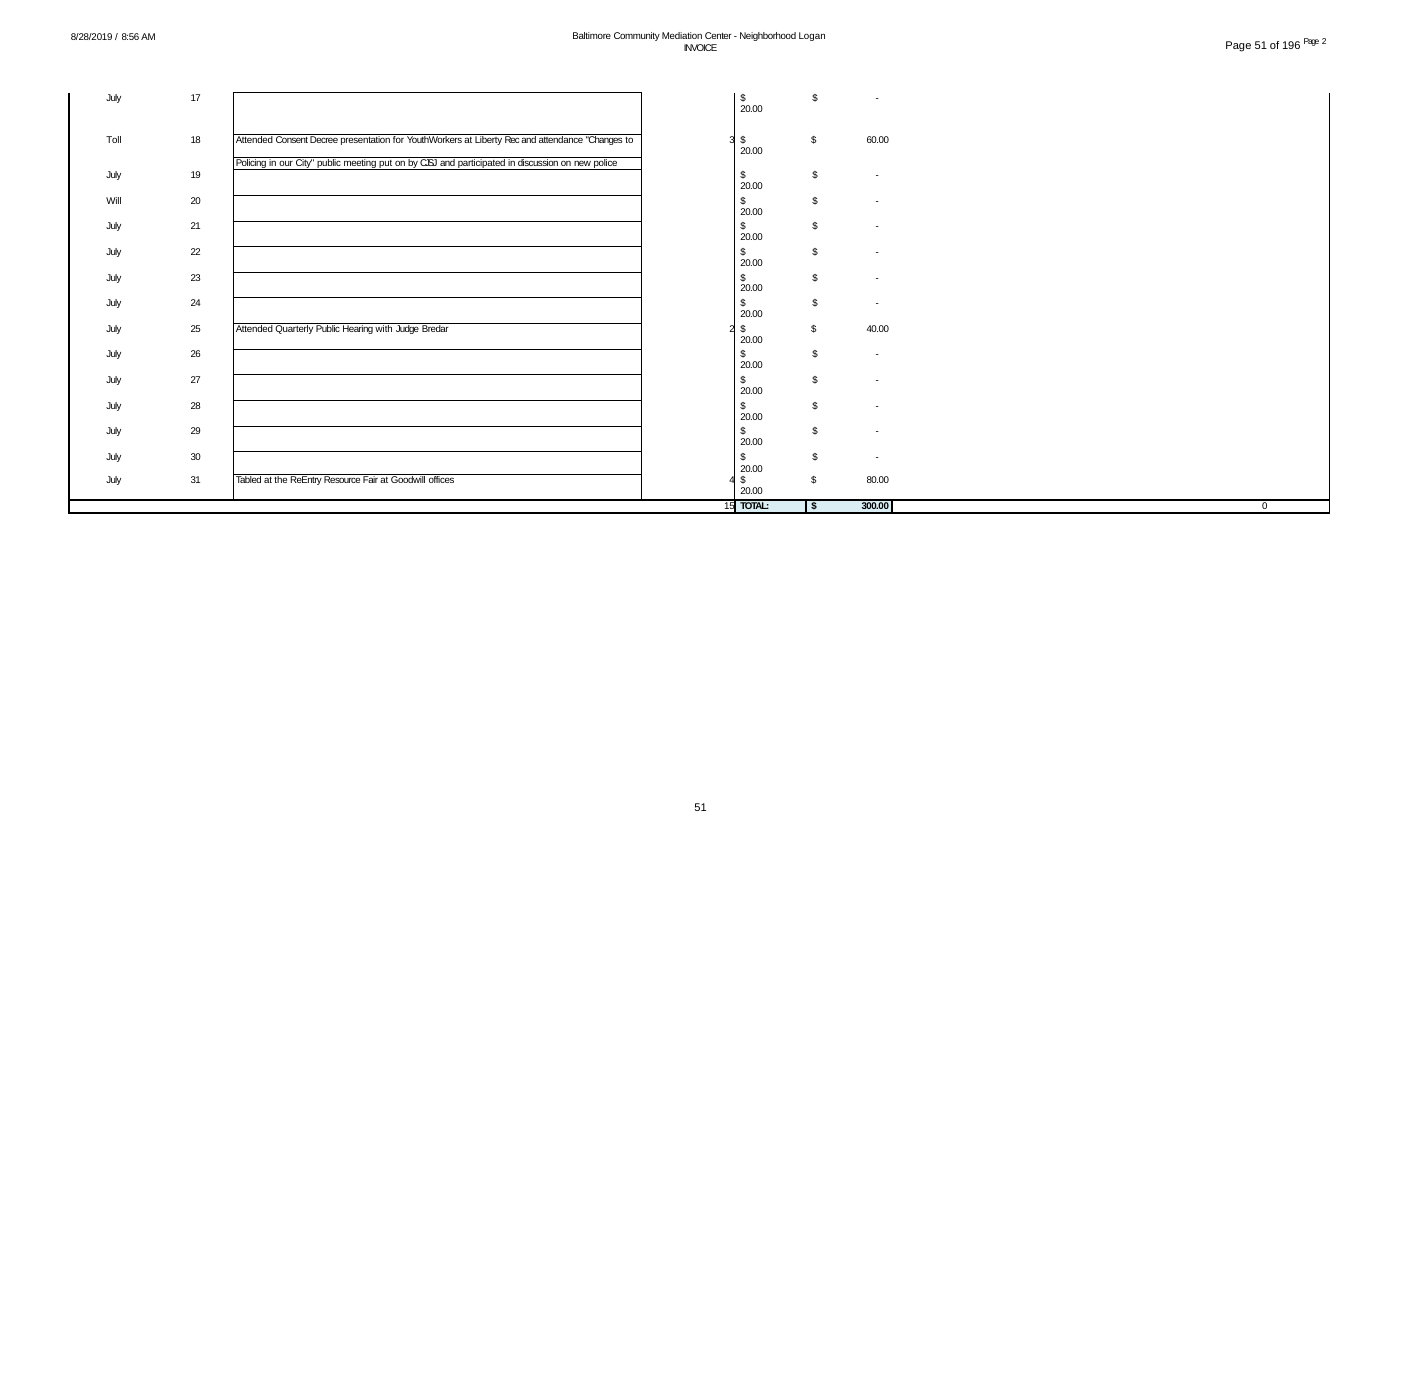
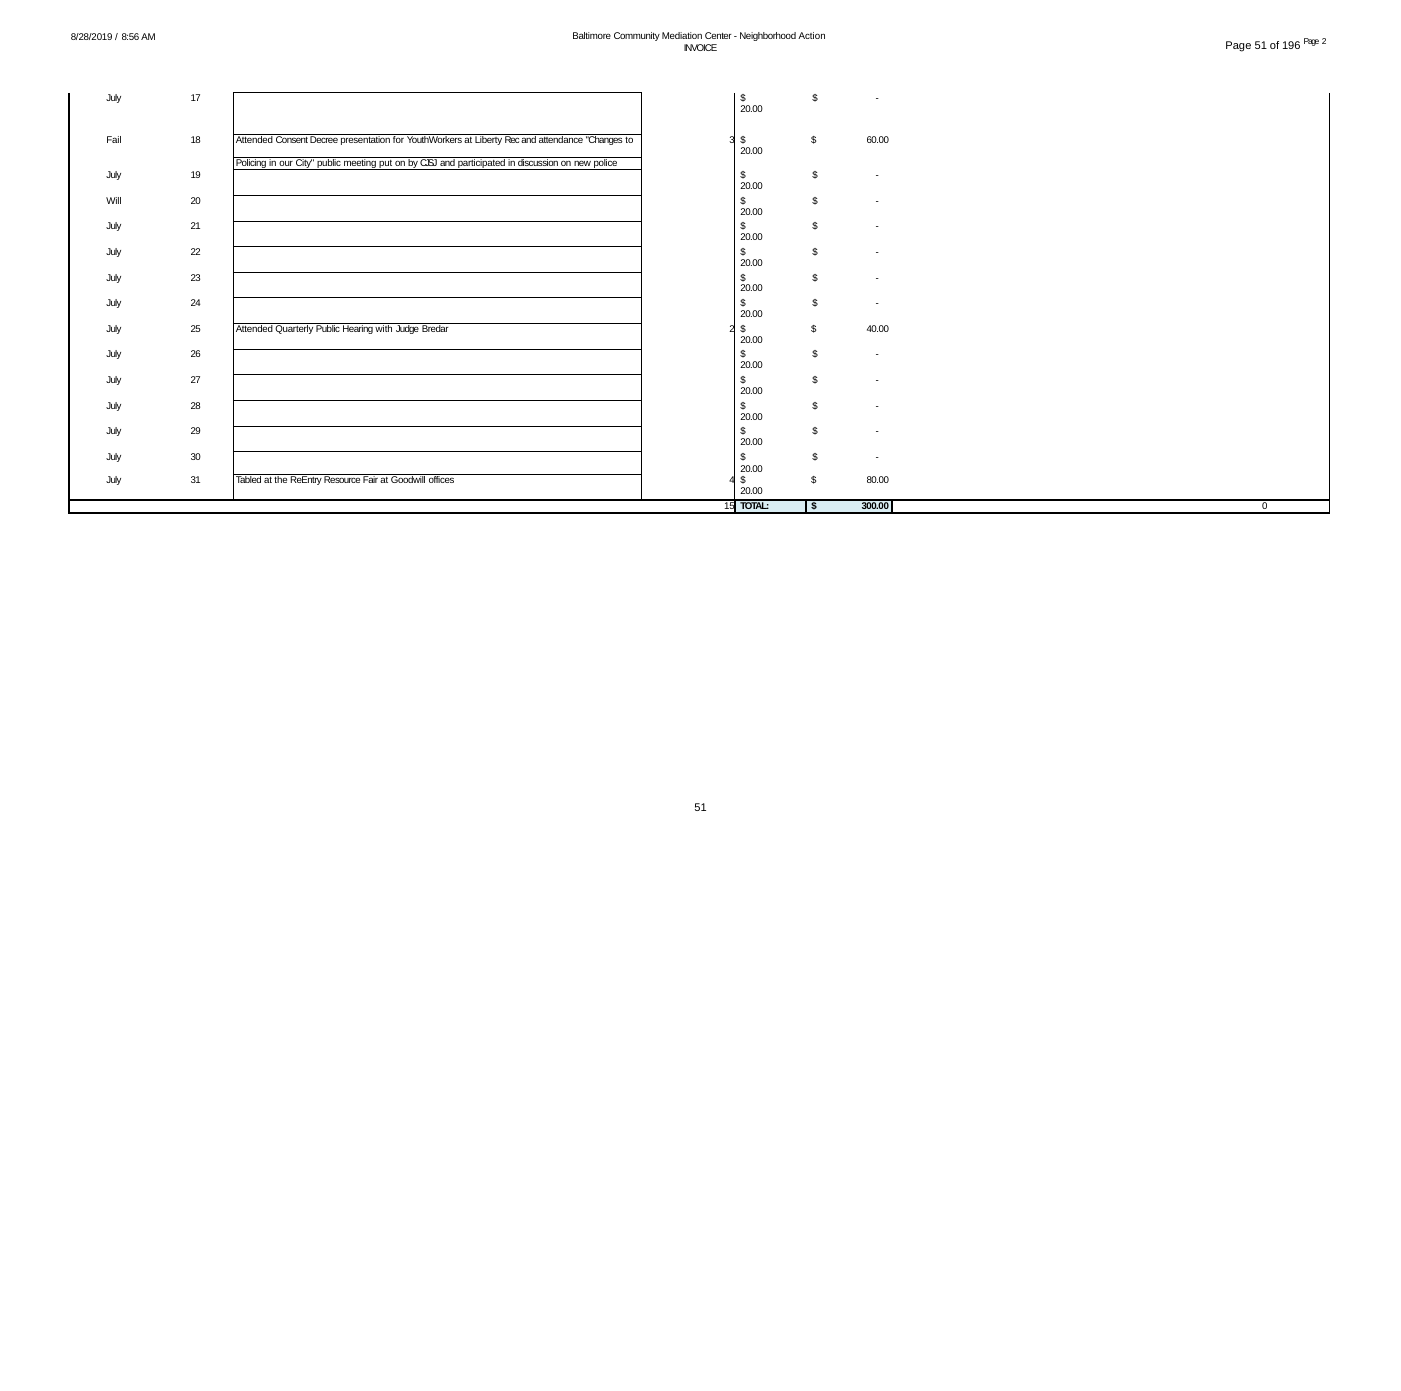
Logan: Logan -> Action
Toll: Toll -> Fail
